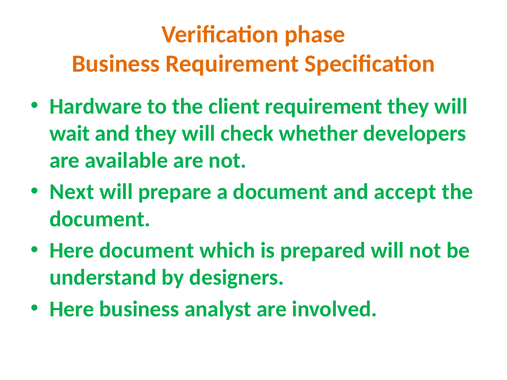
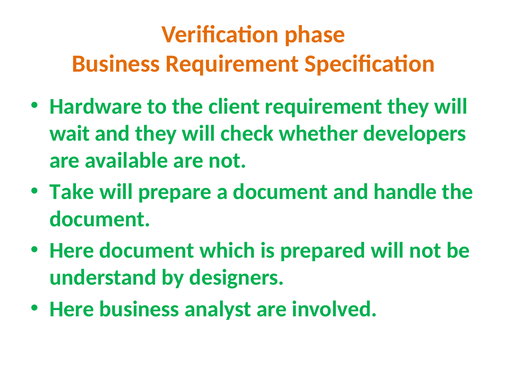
Next: Next -> Take
accept: accept -> handle
